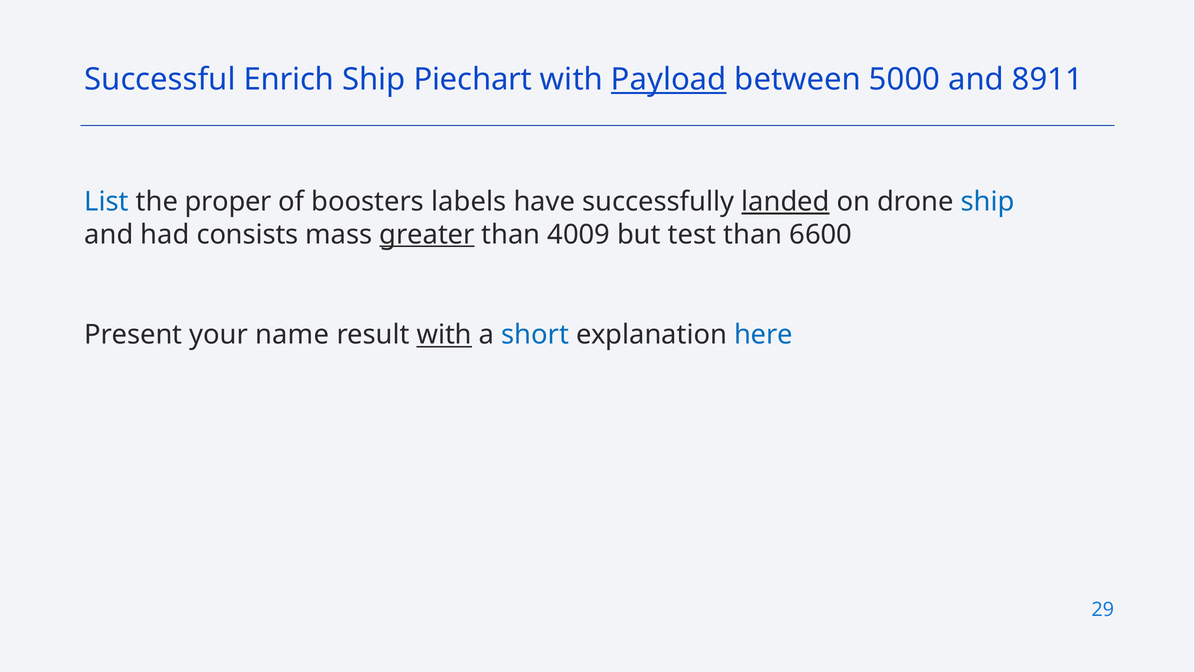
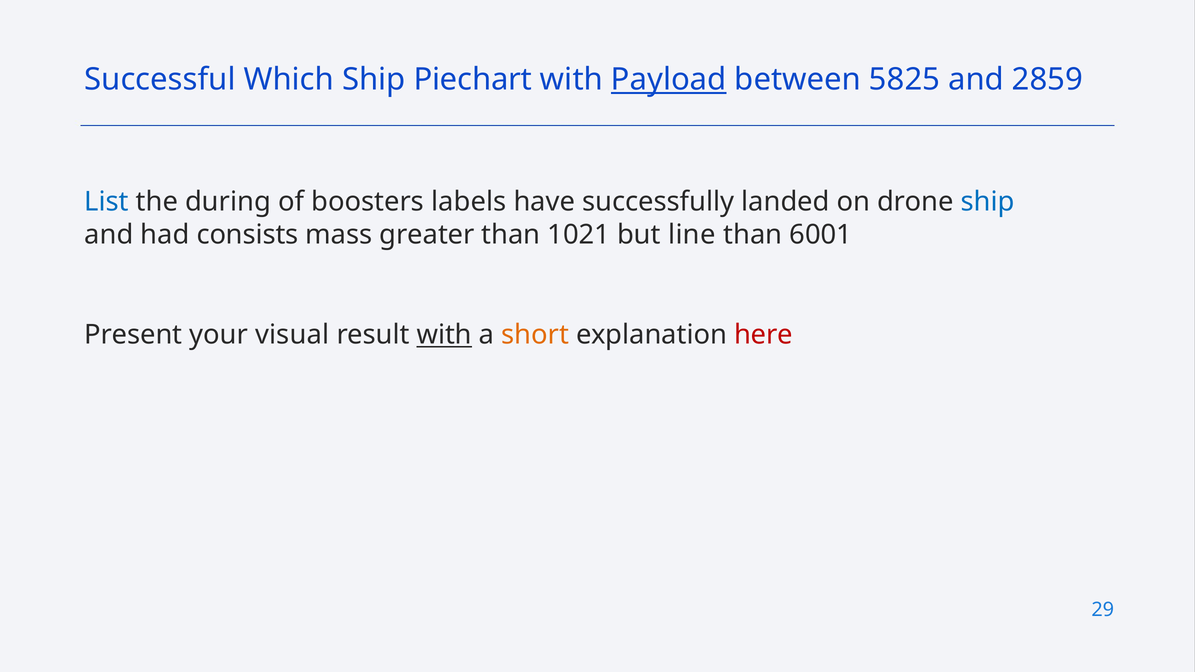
Enrich: Enrich -> Which
5000: 5000 -> 5825
8911: 8911 -> 2859
proper: proper -> during
landed underline: present -> none
greater underline: present -> none
4009: 4009 -> 1021
test: test -> line
6600: 6600 -> 6001
name: name -> visual
short colour: blue -> orange
here colour: blue -> red
